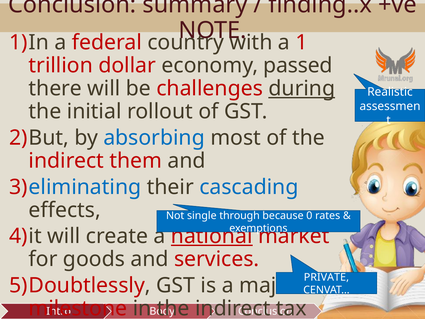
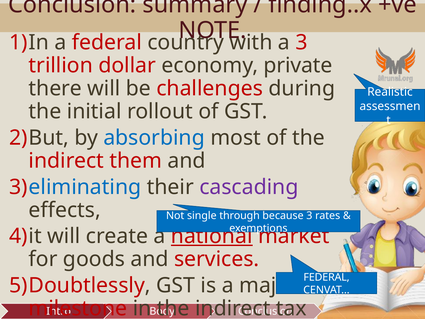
a 1: 1 -> 3
passed: passed -> private
during underline: present -> none
cascading colour: blue -> purple
because 0: 0 -> 3
PRIVATE at (326, 277): PRIVATE -> FEDERAL
